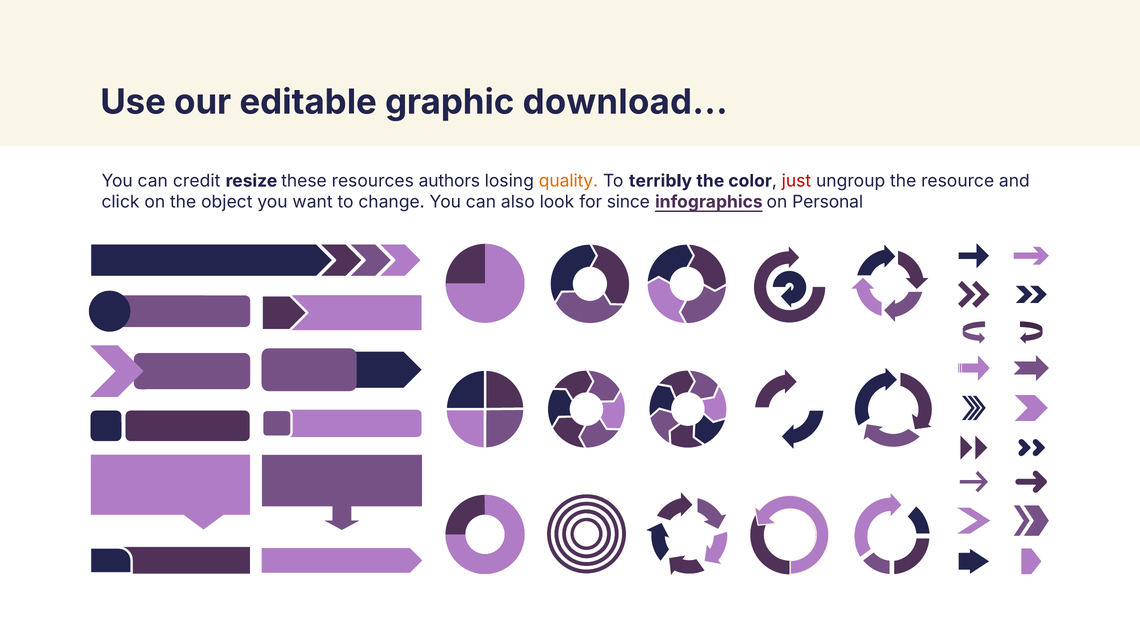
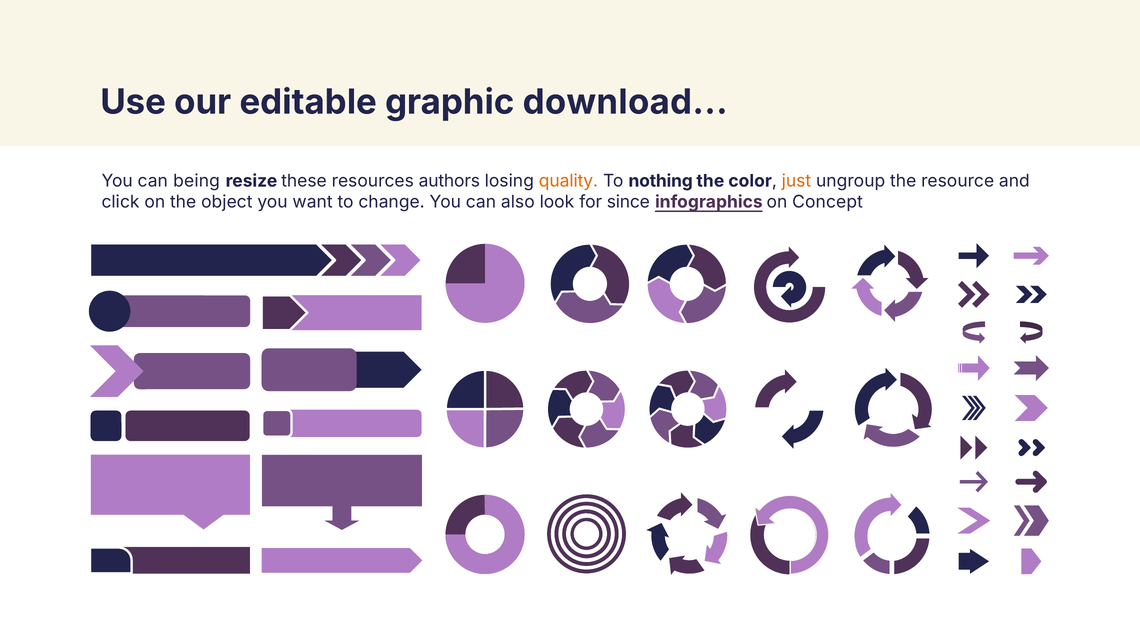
credit: credit -> being
terribly: terribly -> nothing
just colour: red -> orange
Personal: Personal -> Concept
